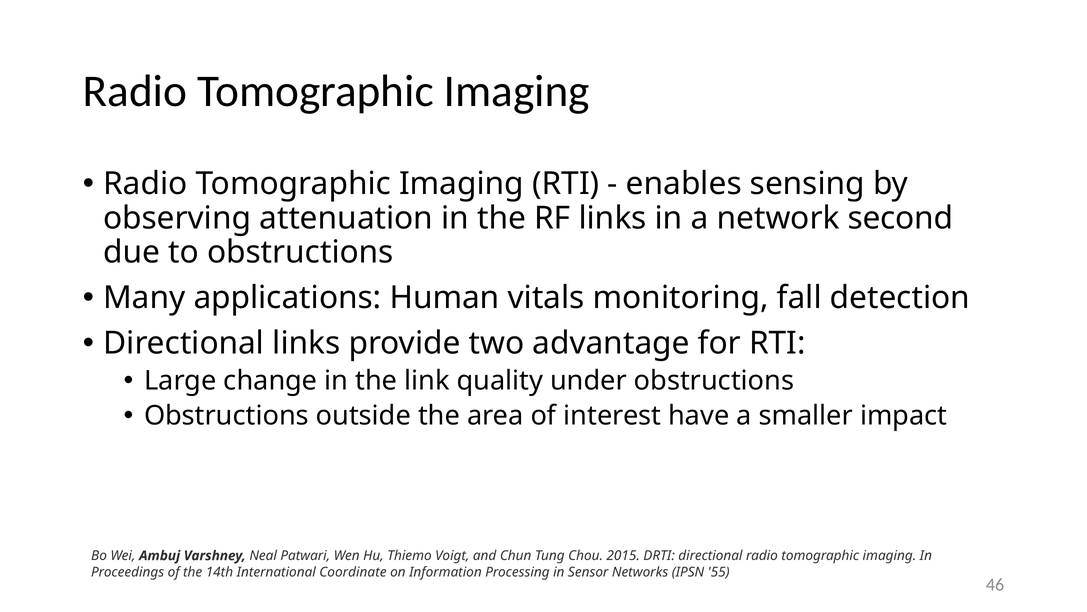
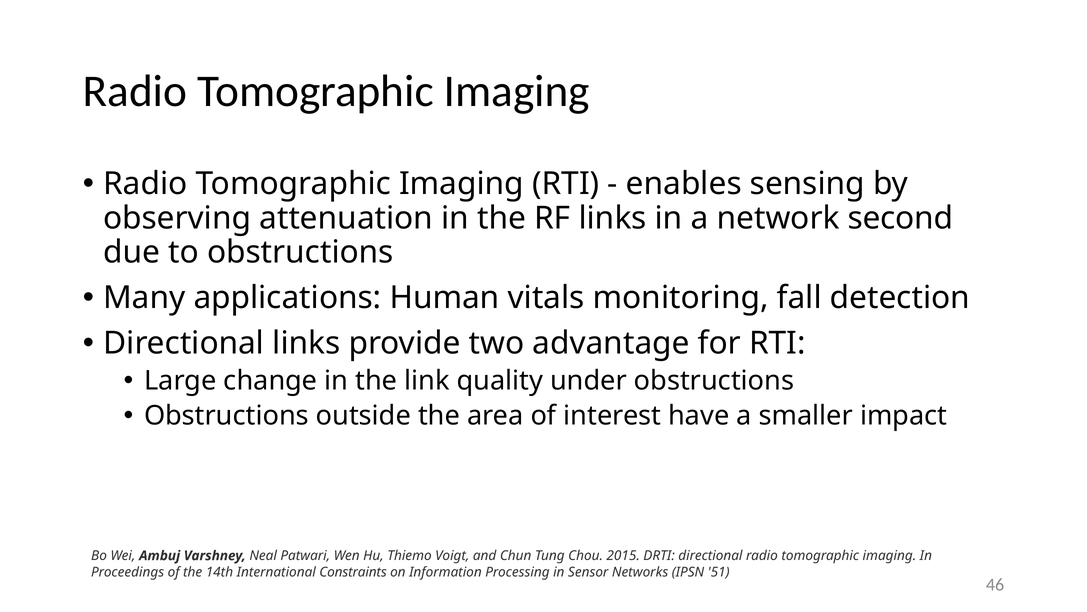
Coordinate: Coordinate -> Constraints
55: 55 -> 51
